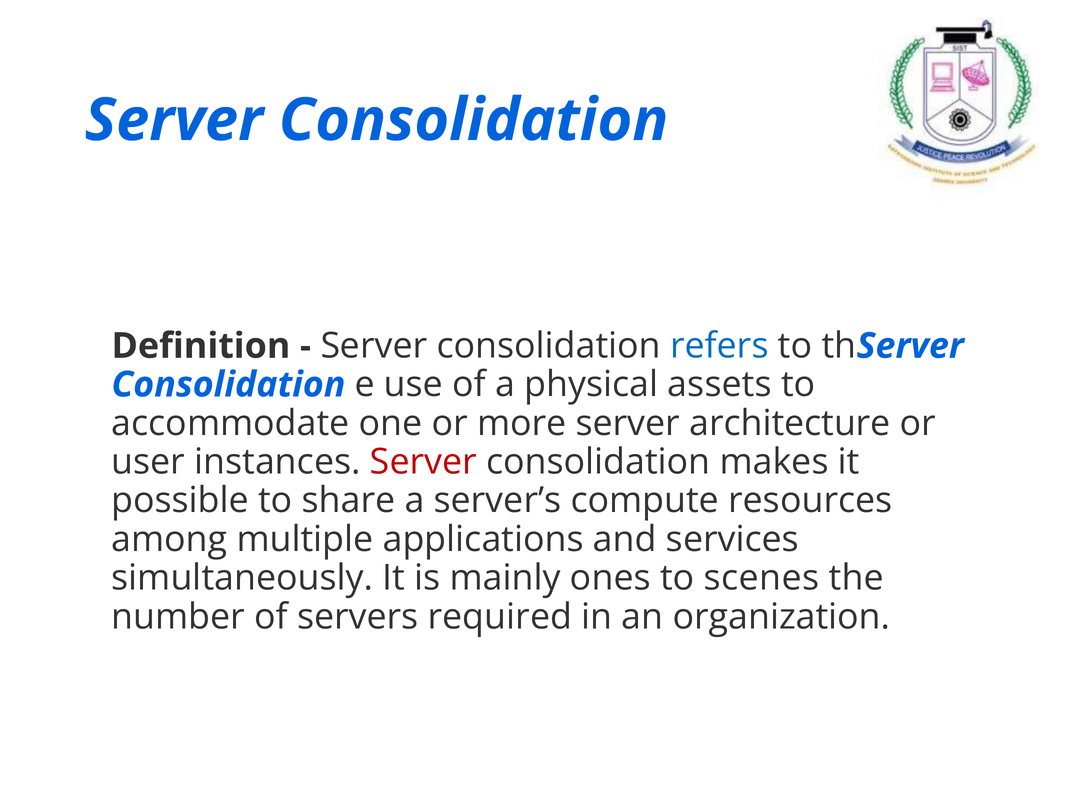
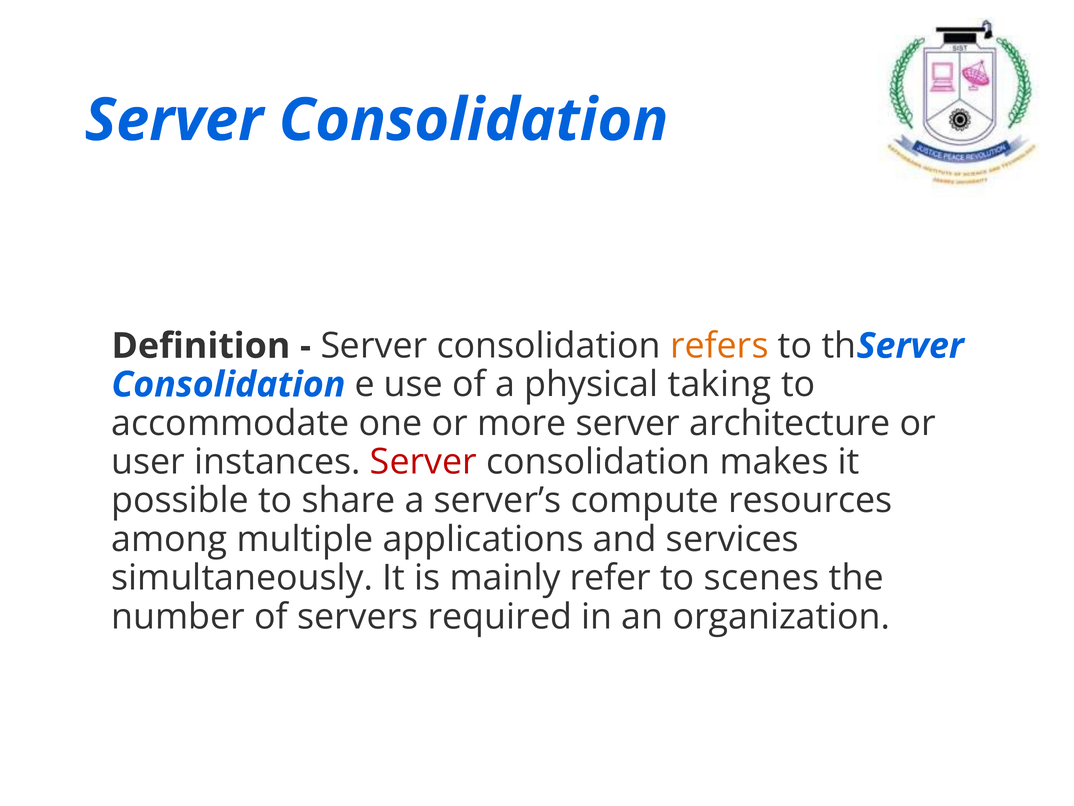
refers colour: blue -> orange
assets: assets -> taking
ones: ones -> refer
